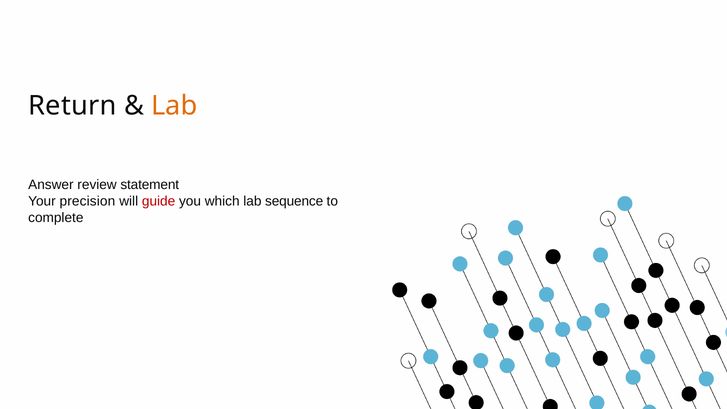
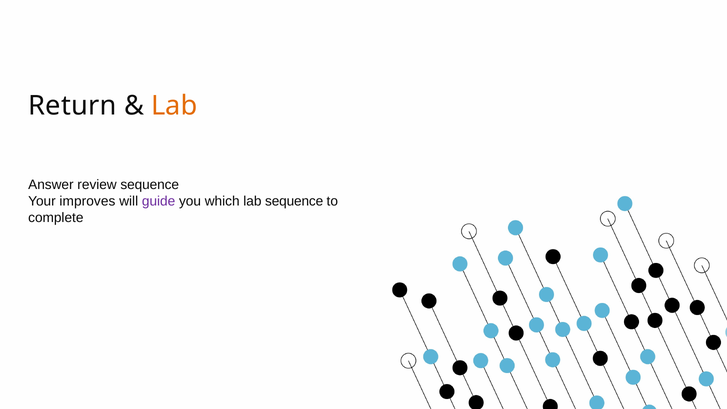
review statement: statement -> sequence
precision: precision -> improves
guide colour: red -> purple
